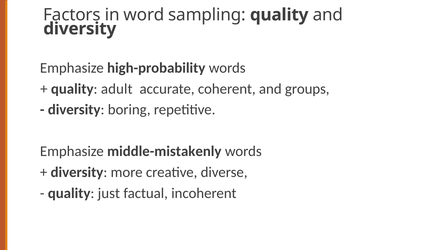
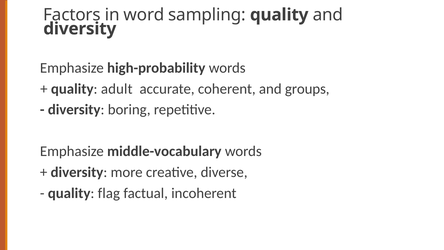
middle-mistakenly: middle-mistakenly -> middle-vocabulary
just: just -> flag
